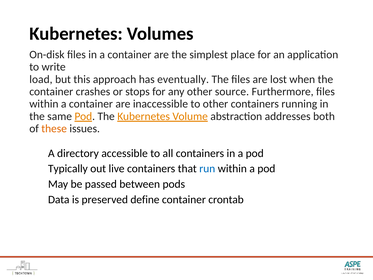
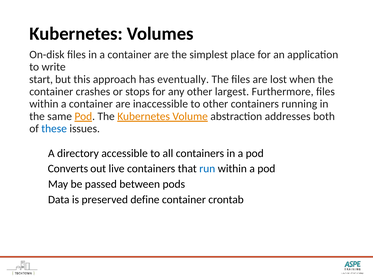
load: load -> start
source: source -> largest
these colour: orange -> blue
Typically: Typically -> Converts
